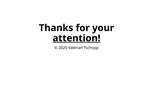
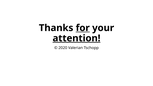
for underline: none -> present
